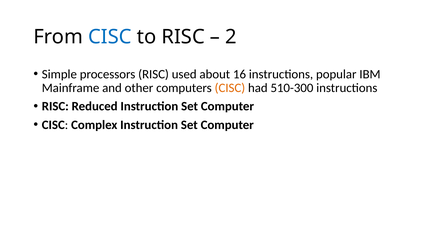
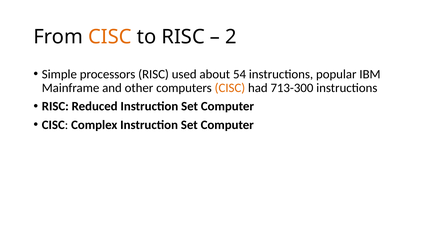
CISC at (110, 37) colour: blue -> orange
16: 16 -> 54
510-300: 510-300 -> 713-300
